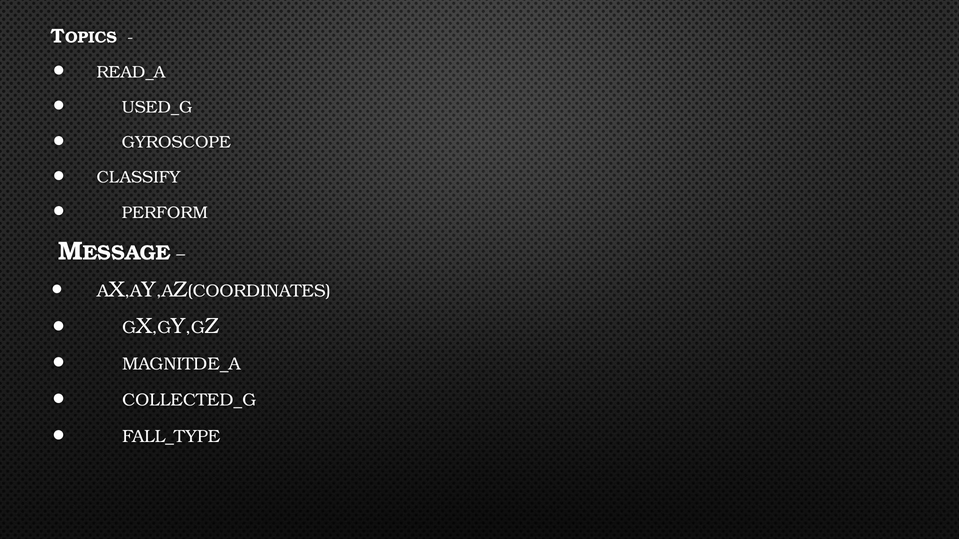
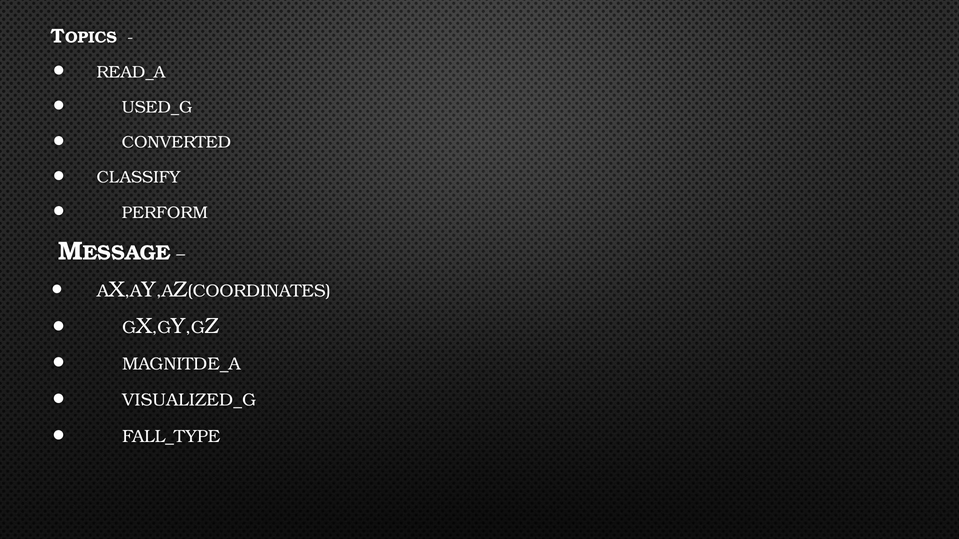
GYROSCOPE: GYROSCOPE -> CONVERTED
COLLECTED_G: COLLECTED_G -> VISUALIZED_G
